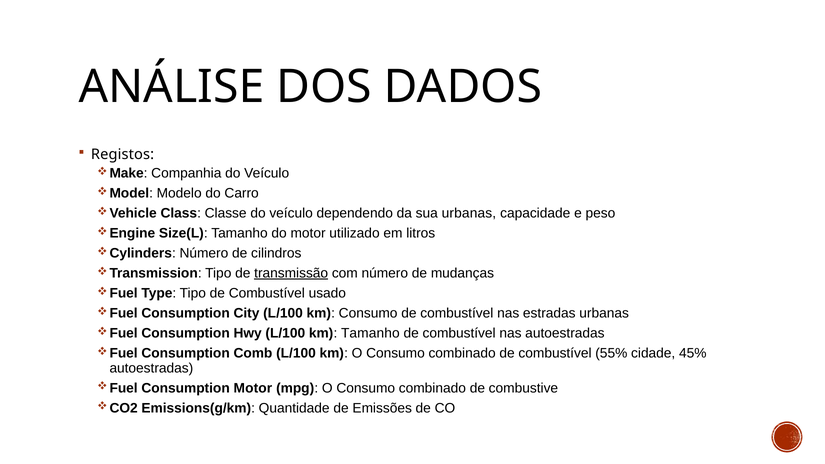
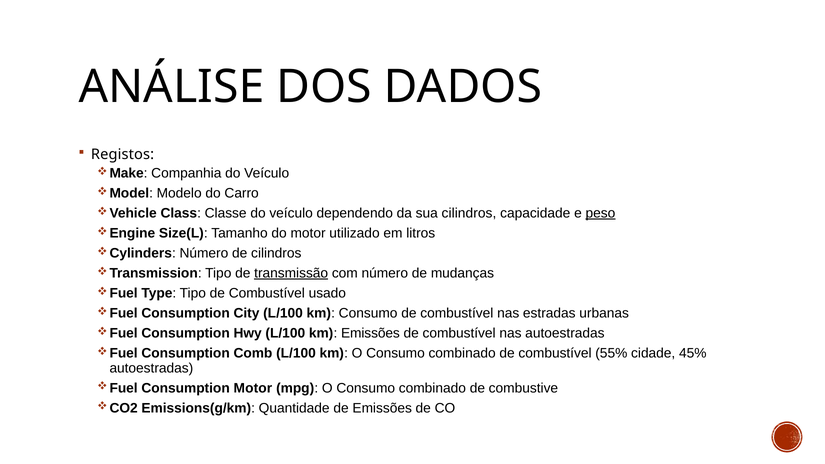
sua urbanas: urbanas -> cilindros
peso underline: none -> present
km Tamanho: Tamanho -> Emissões
